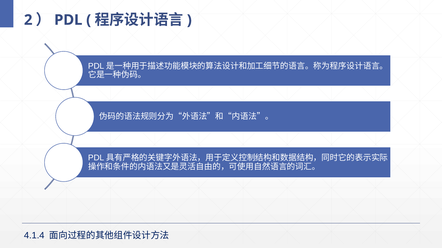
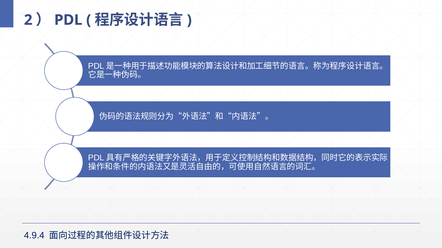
4.1.4: 4.1.4 -> 4.9.4
